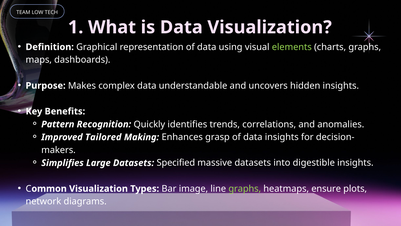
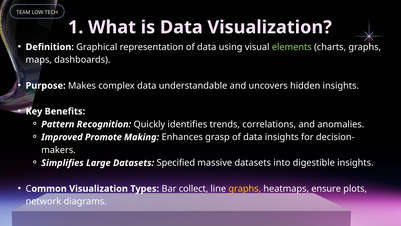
Tailored: Tailored -> Promote
image: image -> collect
graphs at (245, 188) colour: light green -> yellow
